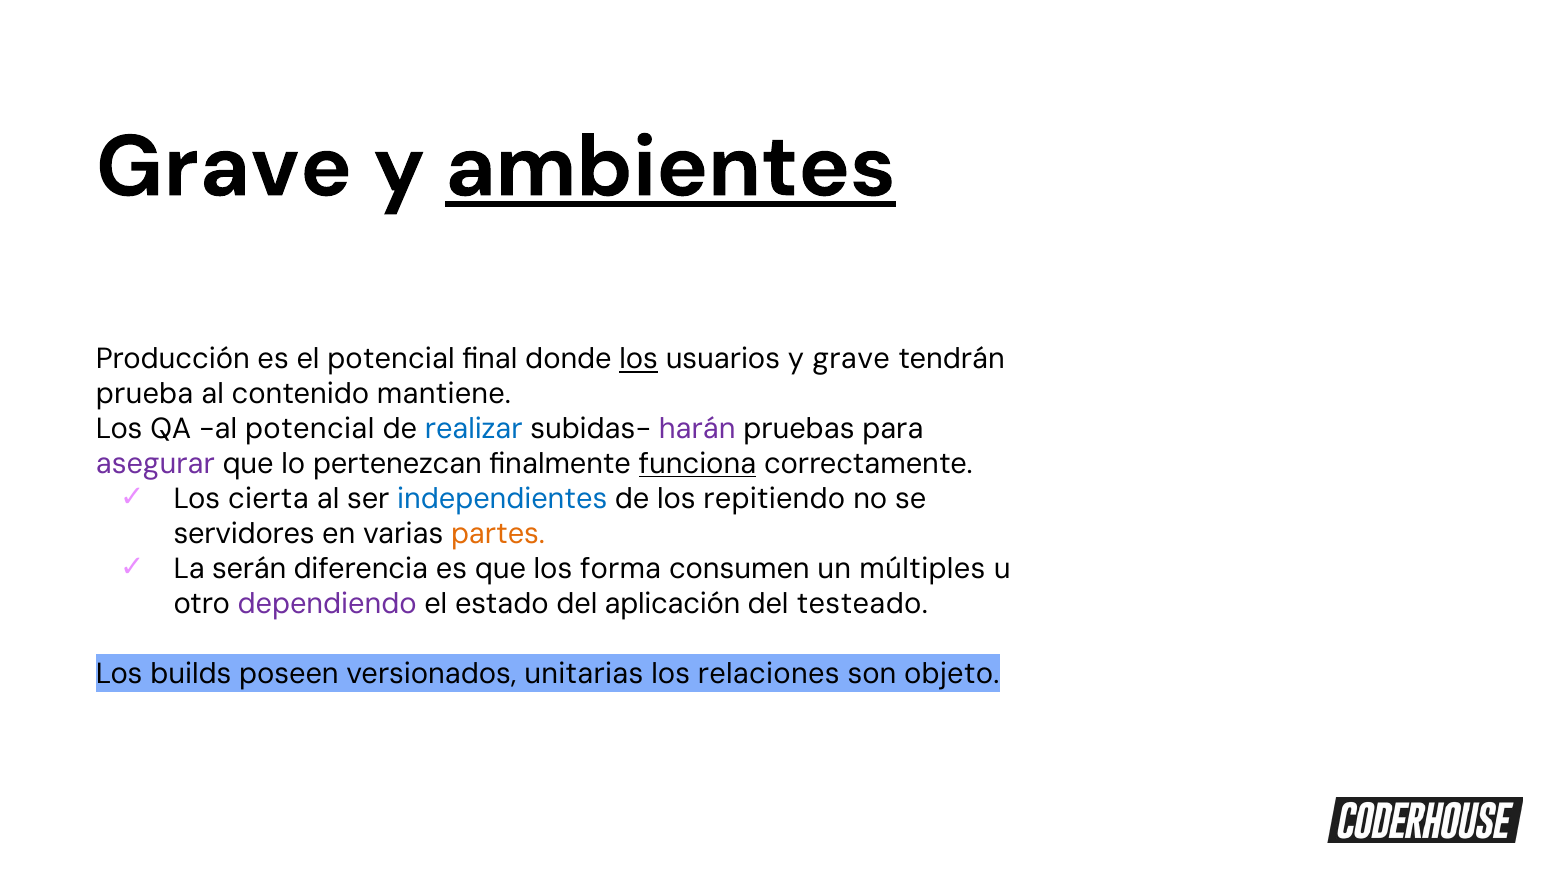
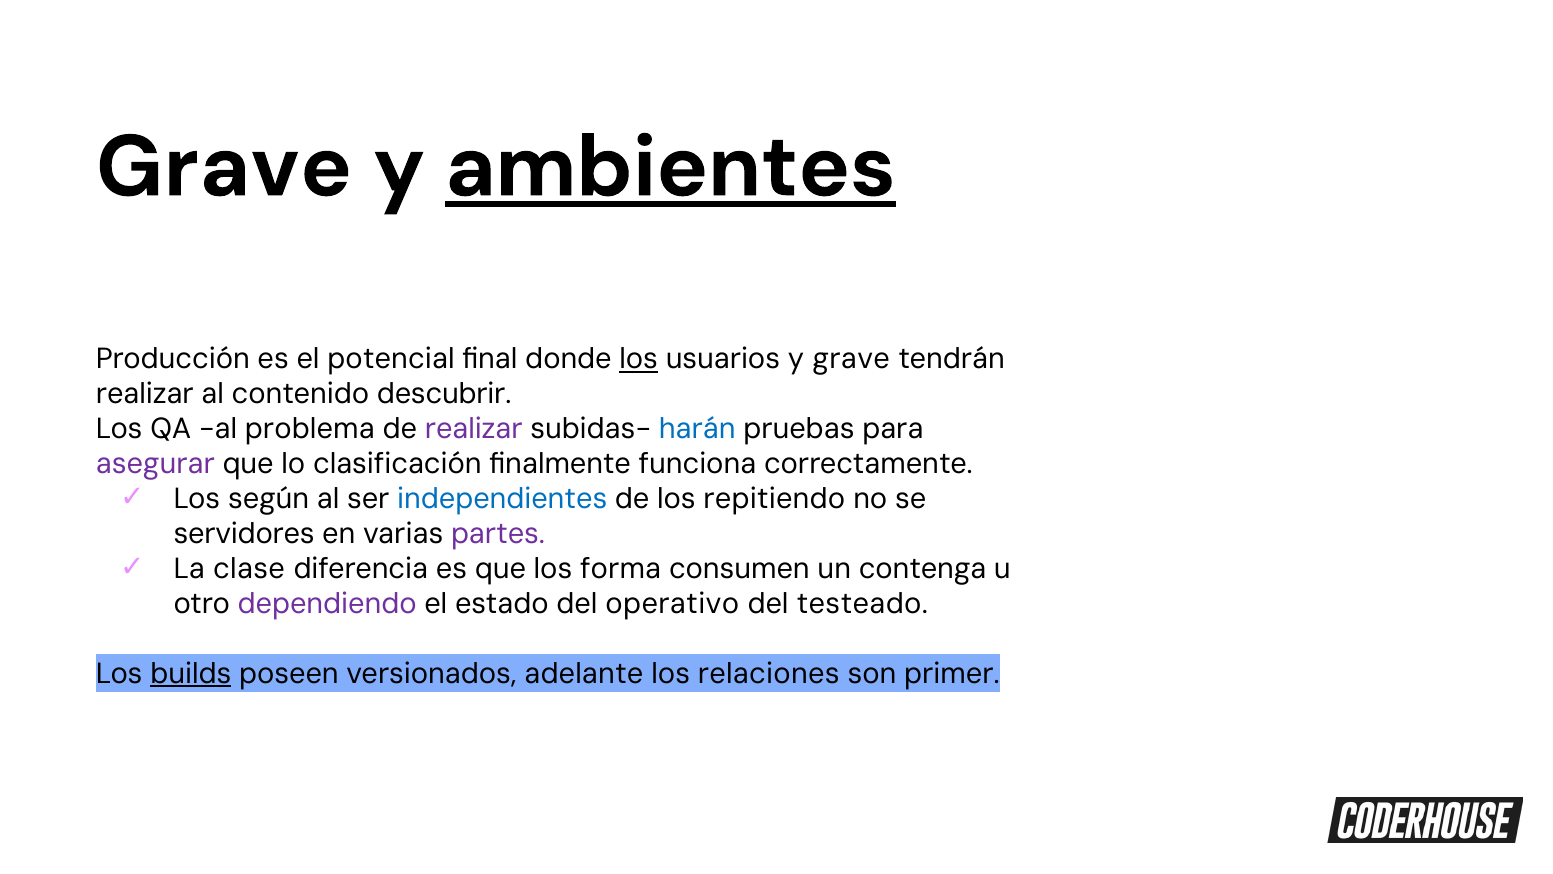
prueba at (145, 394): prueba -> realizar
mantiene: mantiene -> descubrir
al potencial: potencial -> problema
realizar at (474, 429) colour: blue -> purple
harán colour: purple -> blue
pertenezcan: pertenezcan -> clasificación
funciona underline: present -> none
cierta: cierta -> según
partes colour: orange -> purple
serán: serán -> clase
múltiples: múltiples -> contenga
aplicación: aplicación -> operativo
builds underline: none -> present
unitarias: unitarias -> adelante
objeto: objeto -> primer
